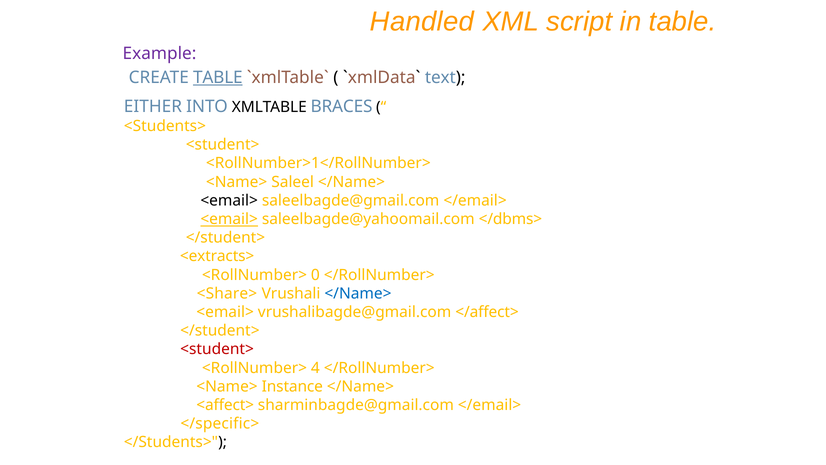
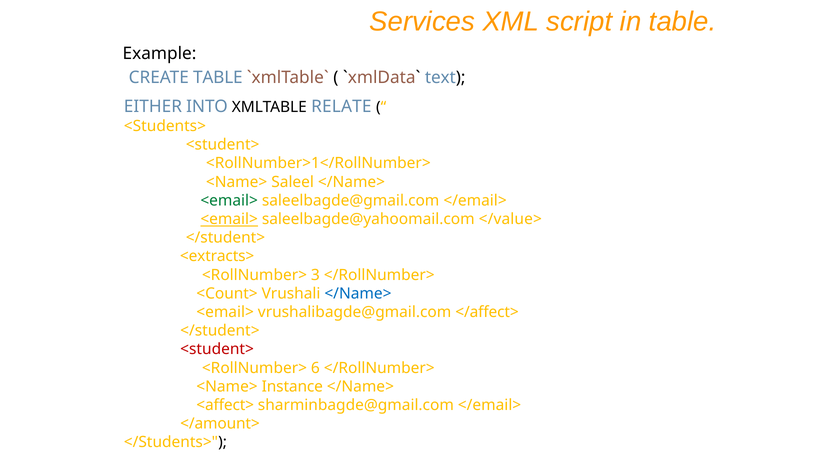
Handled: Handled -> Services
Example colour: purple -> black
TABLE at (218, 78) underline: present -> none
BRACES: BRACES -> RELATE
<email> at (229, 200) colour: black -> green
</dbms>: </dbms> -> </value>
0: 0 -> 3
<Share>: <Share> -> <Count>
4: 4 -> 6
</specific>: </specific> -> </amount>
